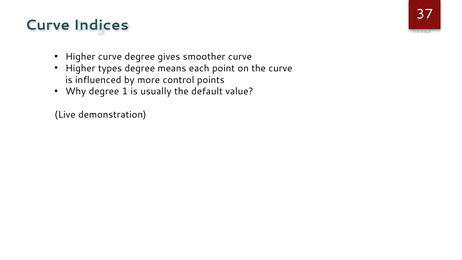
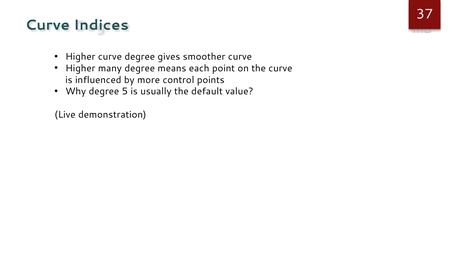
types: types -> many
1: 1 -> 5
